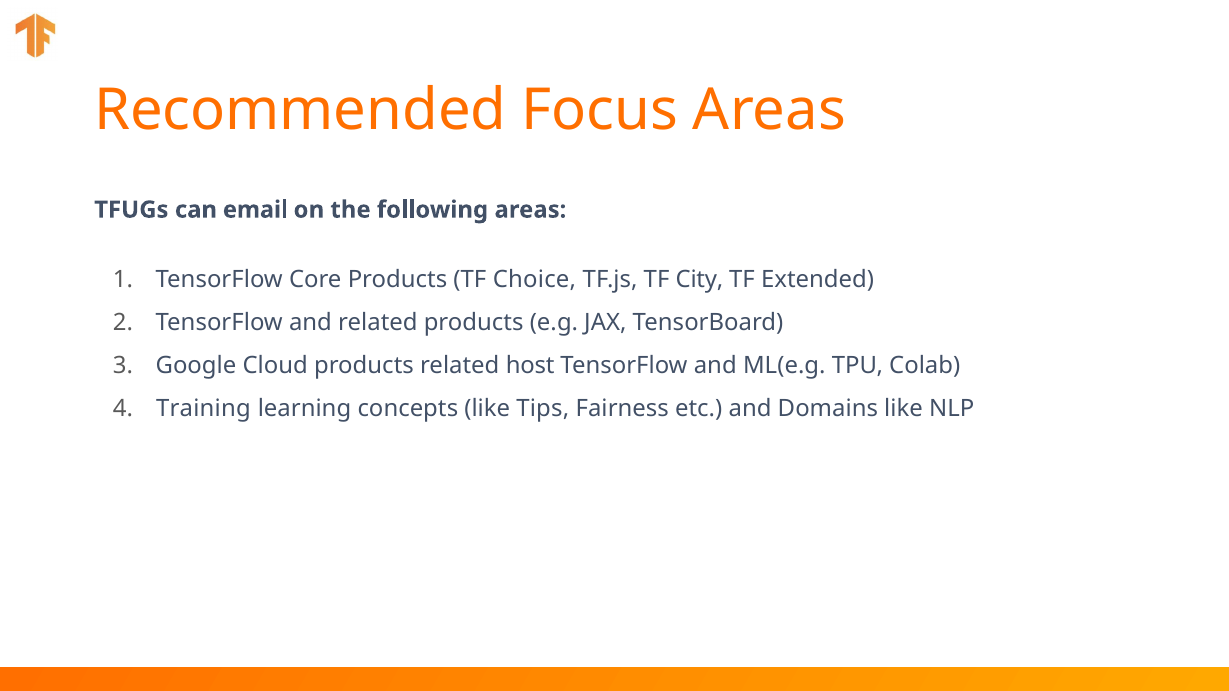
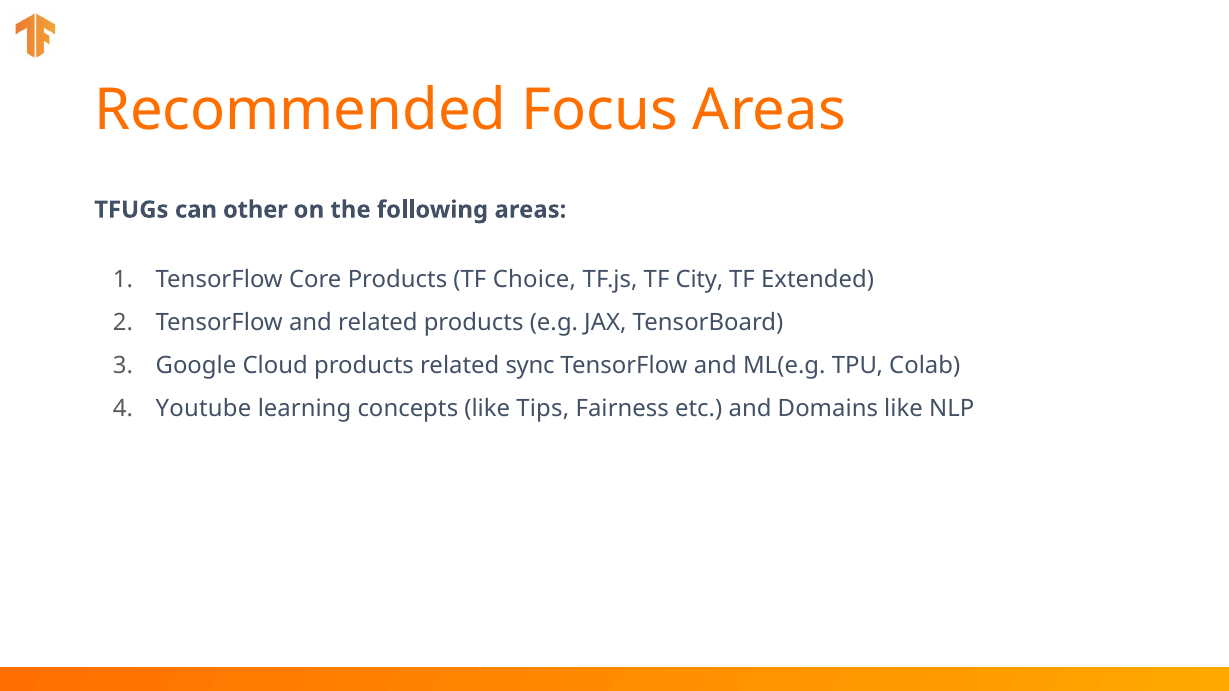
email: email -> other
host: host -> sync
Training: Training -> Youtube
